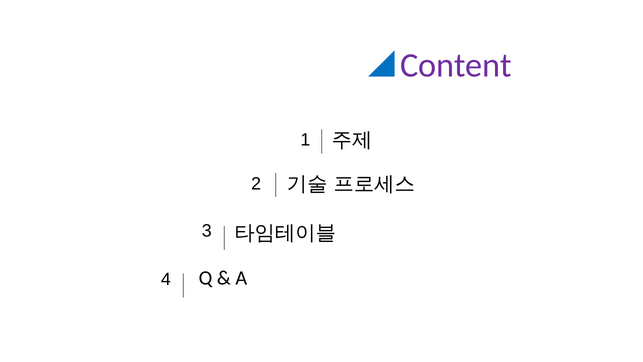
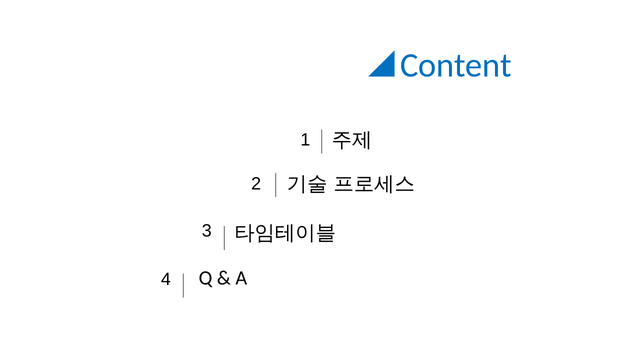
Content colour: purple -> blue
